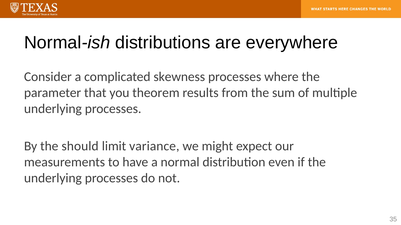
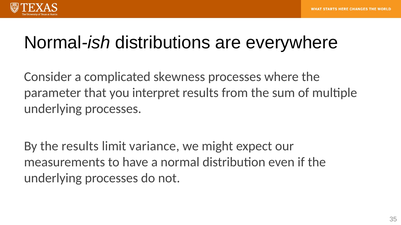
theorem: theorem -> interpret
the should: should -> results
